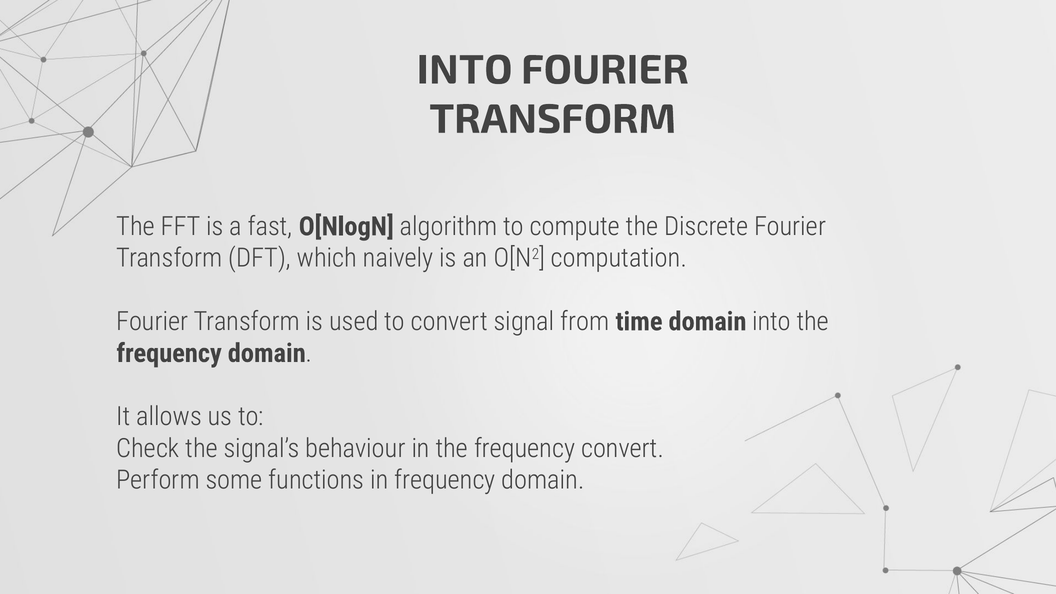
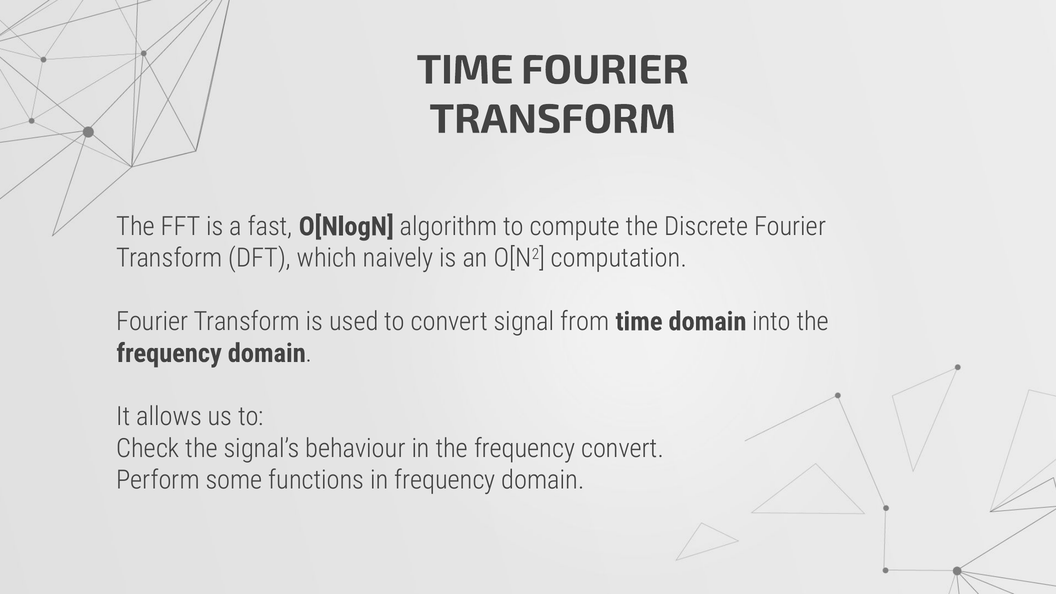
INTO at (465, 70): INTO -> TIME
